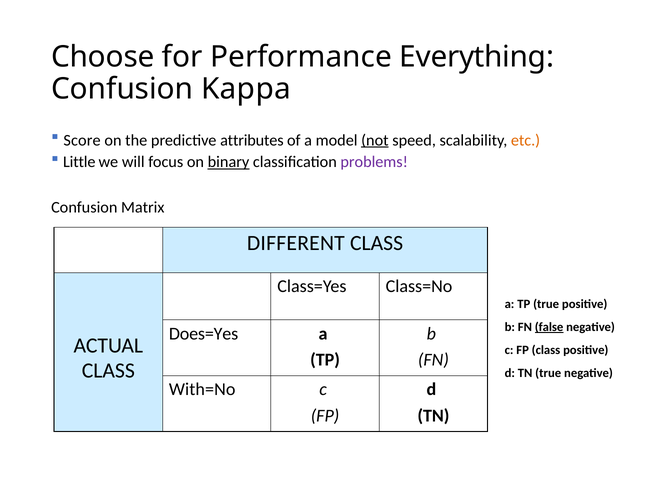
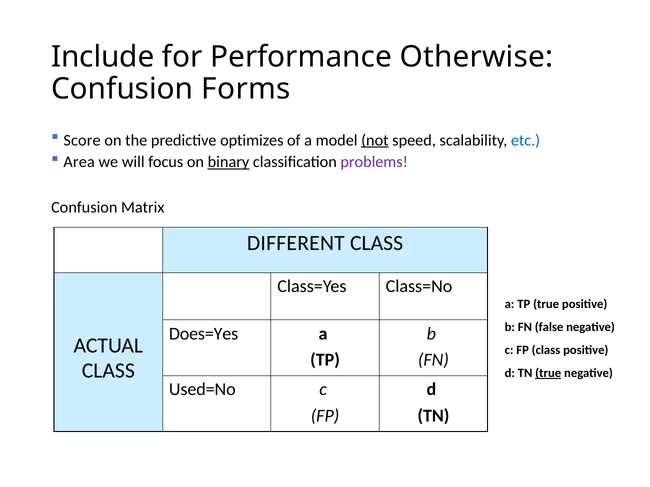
Choose: Choose -> Include
Everything: Everything -> Otherwise
Kappa: Kappa -> Forms
attributes: attributes -> optimizes
etc colour: orange -> blue
Little: Little -> Area
false underline: present -> none
true at (548, 374) underline: none -> present
With=No: With=No -> Used=No
